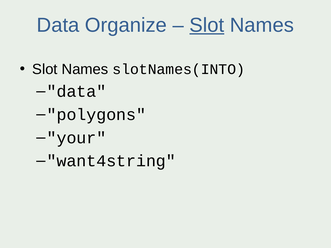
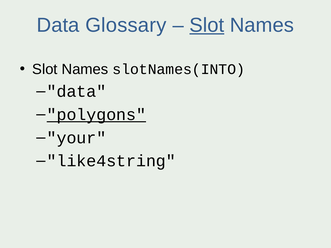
Organize: Organize -> Glossary
polygons underline: none -> present
want4string: want4string -> like4string
